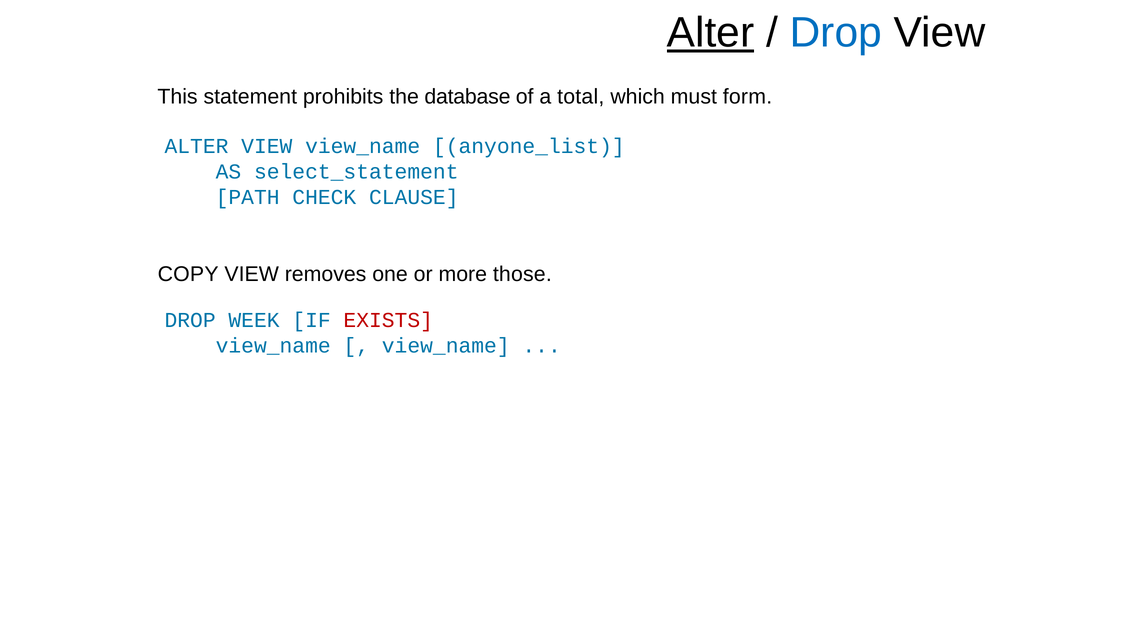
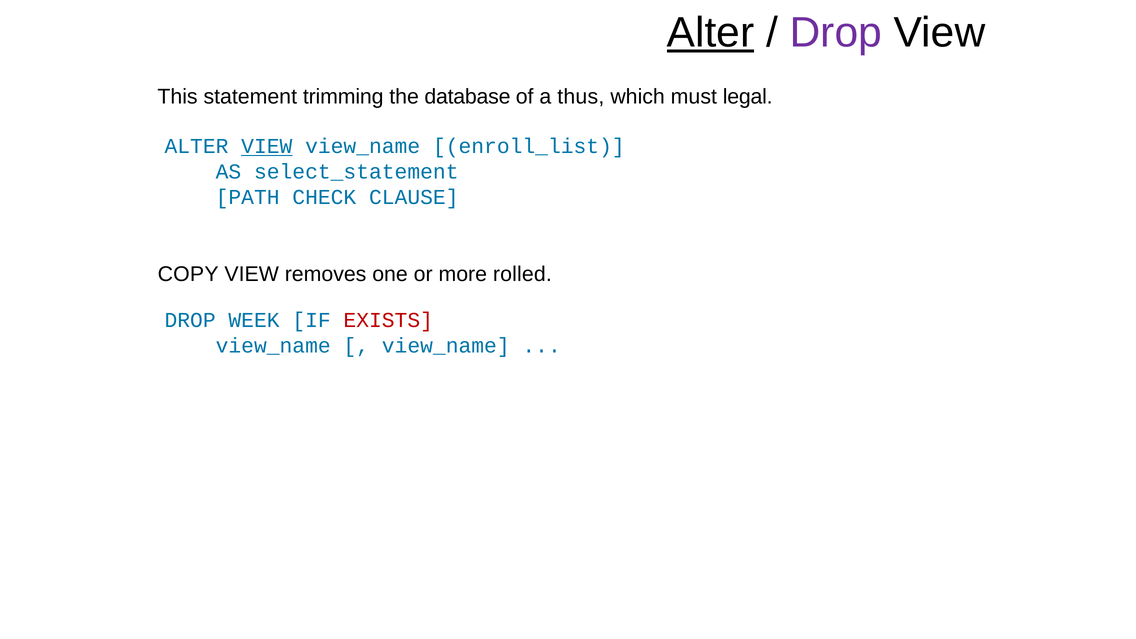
Drop at (836, 33) colour: blue -> purple
prohibits: prohibits -> trimming
total: total -> thus
form: form -> legal
VIEW at (267, 146) underline: none -> present
anyone_list: anyone_list -> enroll_list
those: those -> rolled
